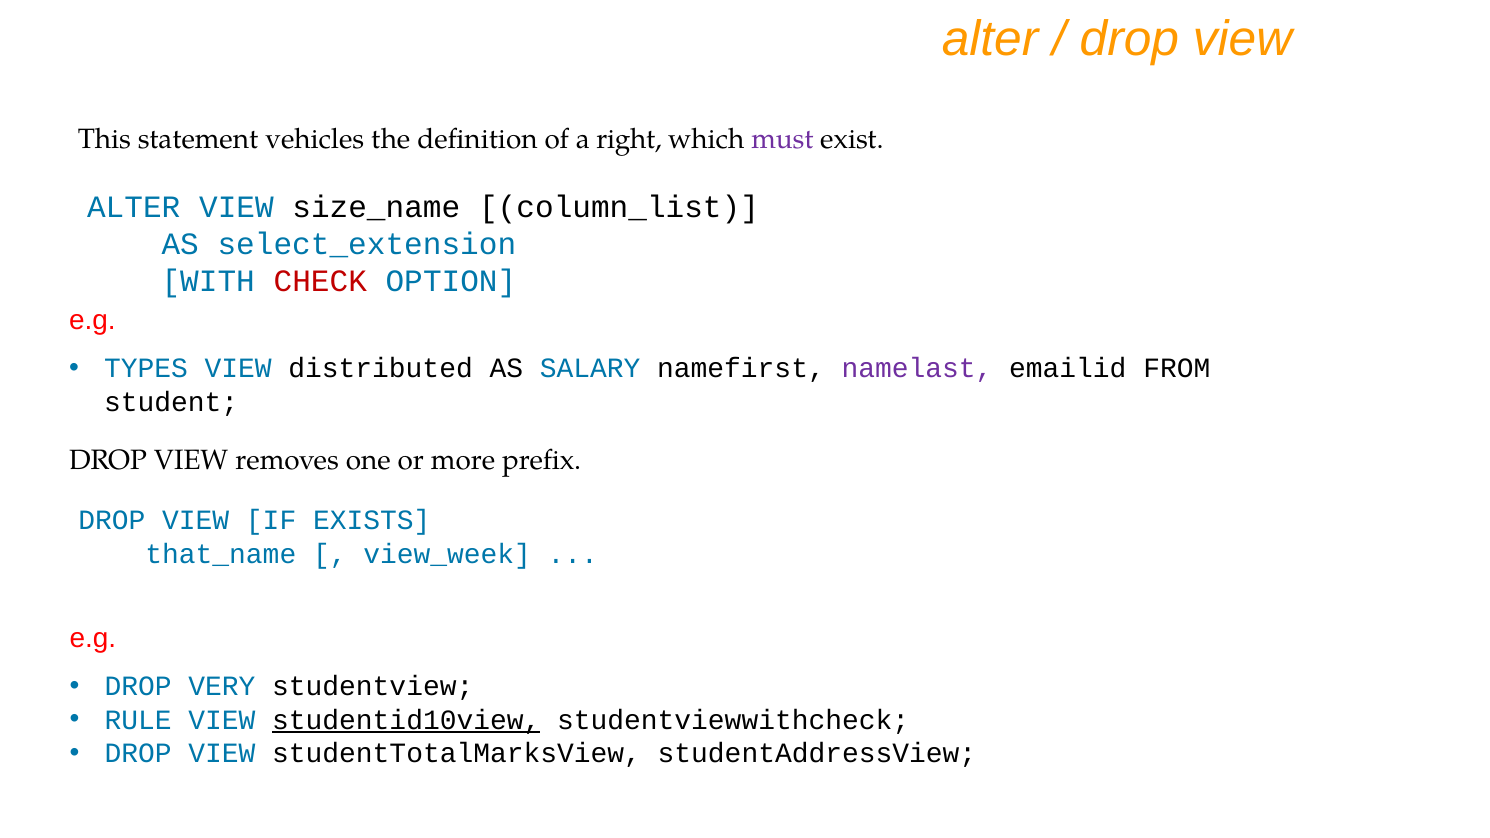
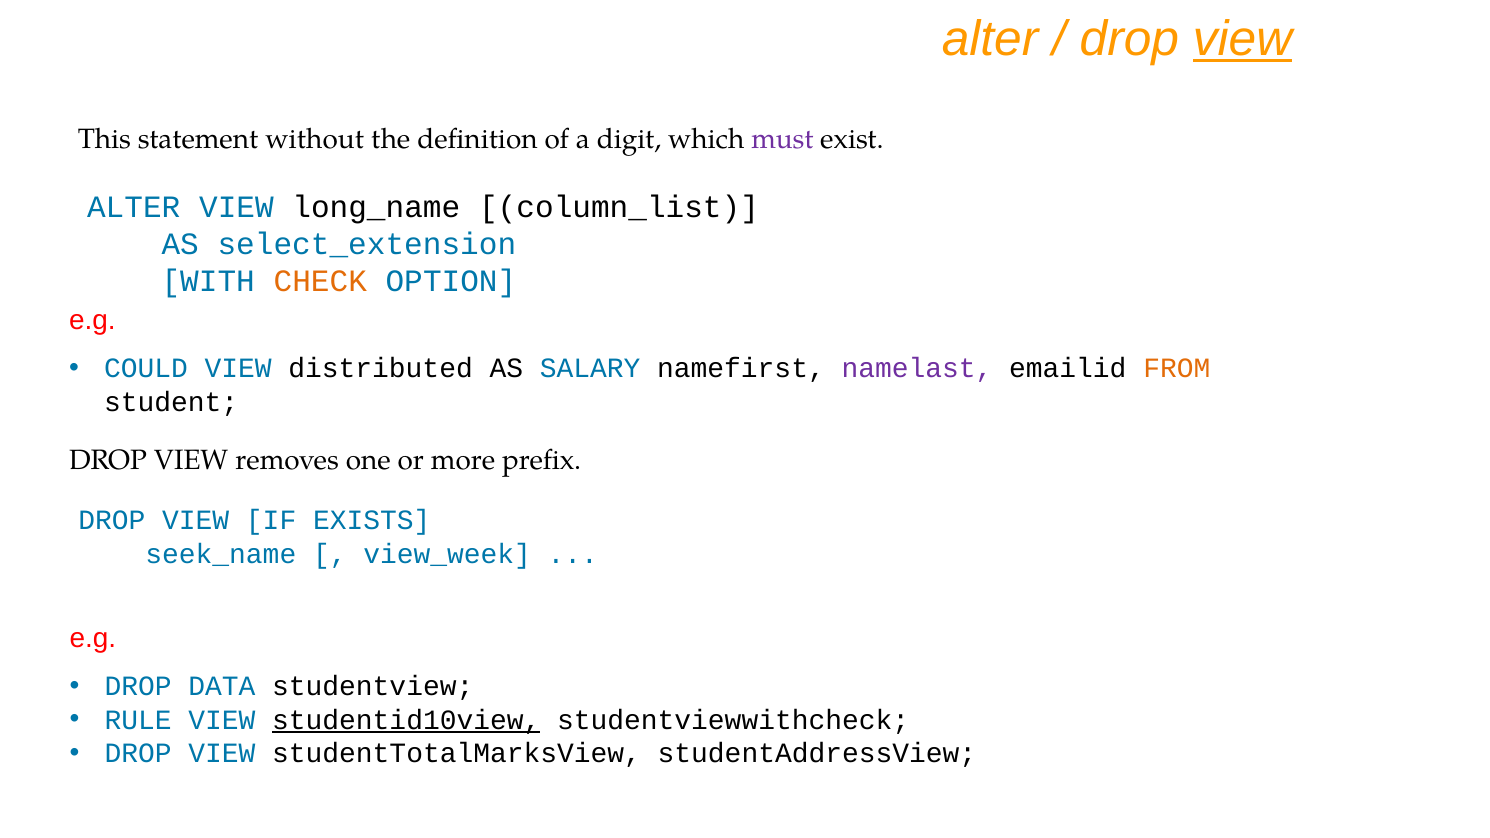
view at (1243, 39) underline: none -> present
vehicles: vehicles -> without
right: right -> digit
size_name: size_name -> long_name
CHECK colour: red -> orange
TYPES: TYPES -> COULD
FROM colour: black -> orange
that_name: that_name -> seek_name
VERY: VERY -> DATA
